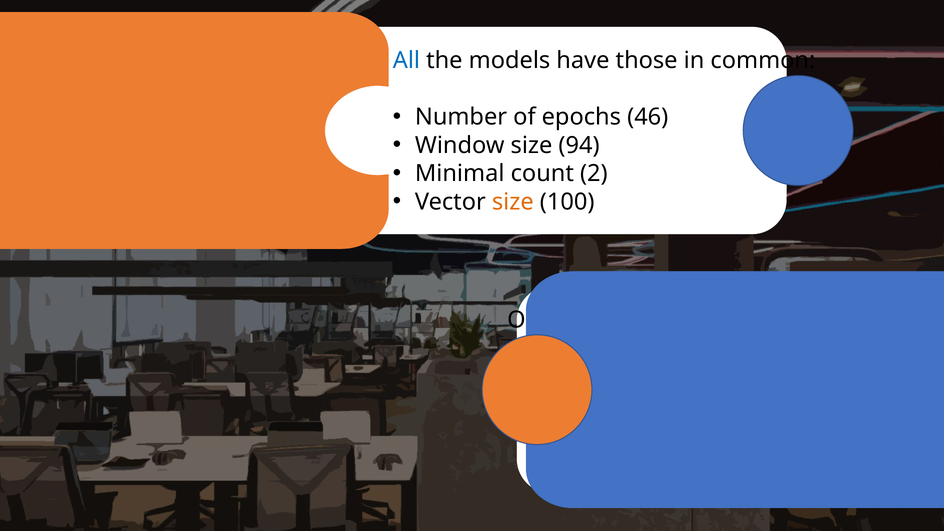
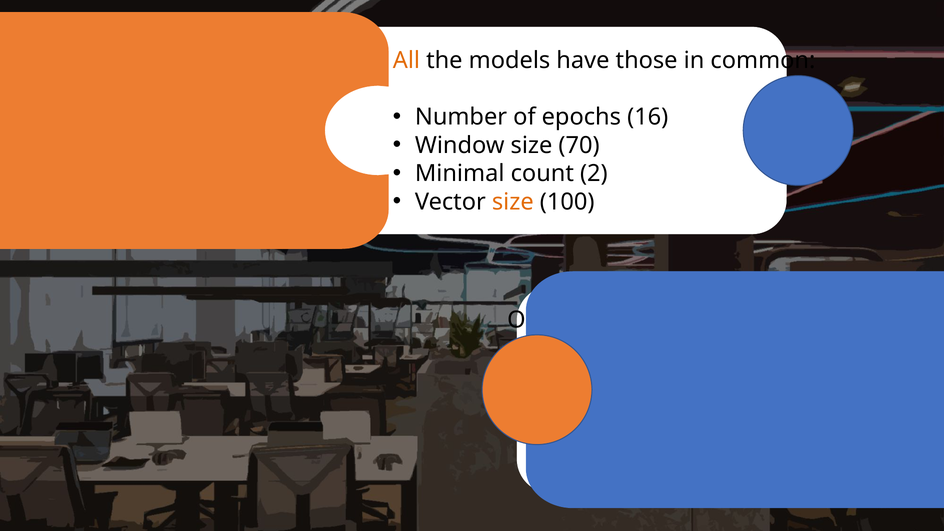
All colour: blue -> orange
46: 46 -> 16
94: 94 -> 70
